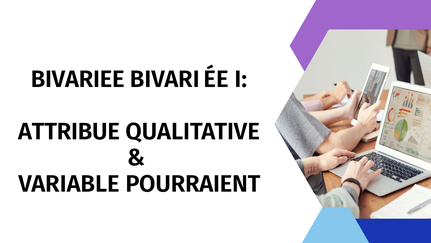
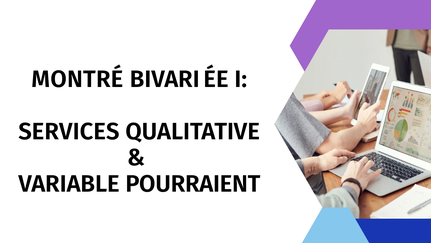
BIVARIEE: BIVARIEE -> MONTRÉ
ATTRIBUE: ATTRIBUE -> SERVICES
